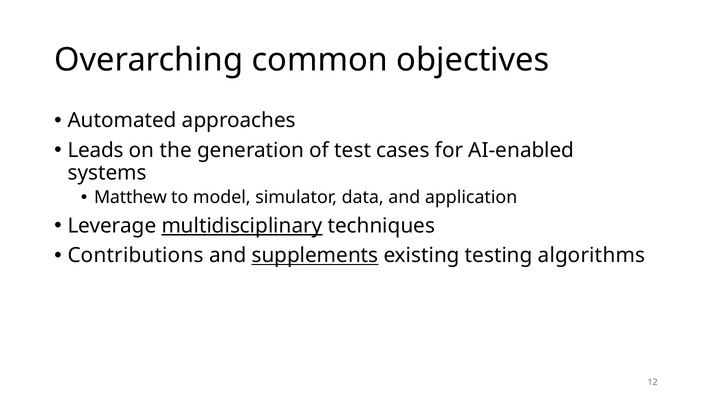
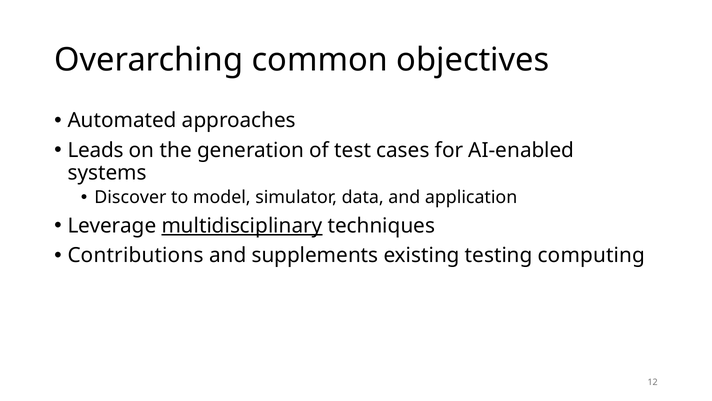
Matthew: Matthew -> Discover
supplements underline: present -> none
algorithms: algorithms -> computing
